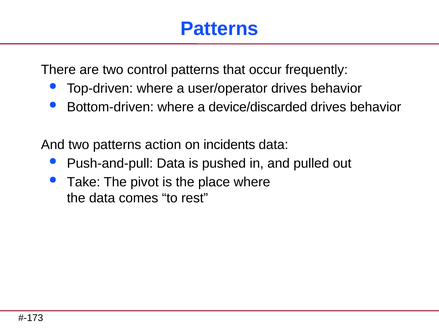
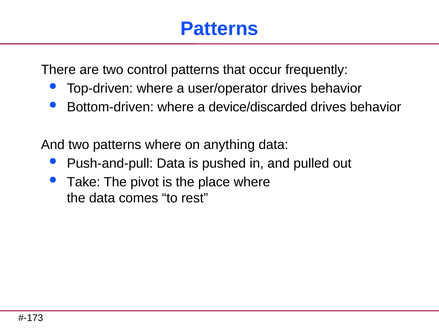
patterns action: action -> where
incidents: incidents -> anything
